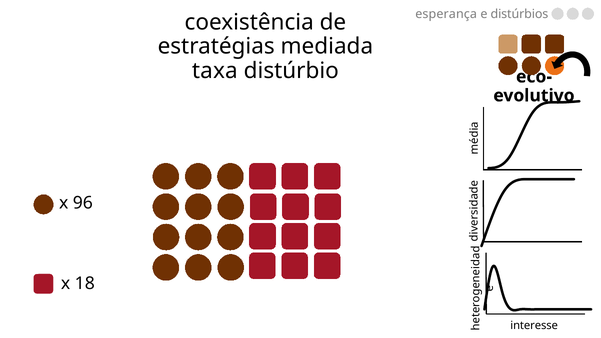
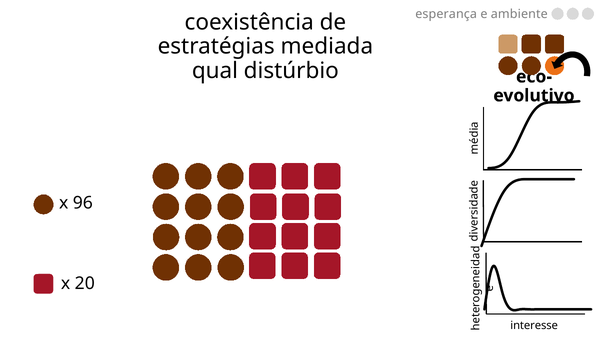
distúrbios: distúrbios -> ambiente
taxa: taxa -> qual
18: 18 -> 20
